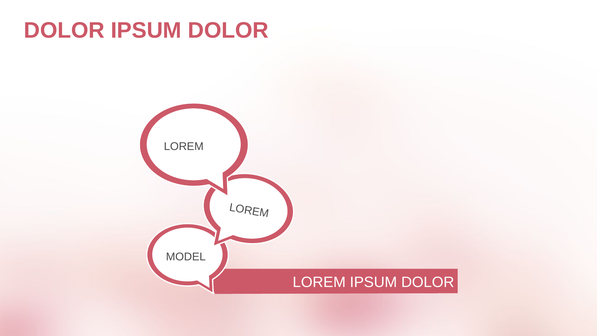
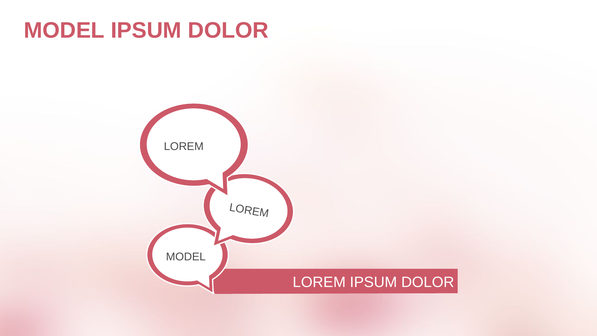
DOLOR at (64, 31): DOLOR -> MODEL
